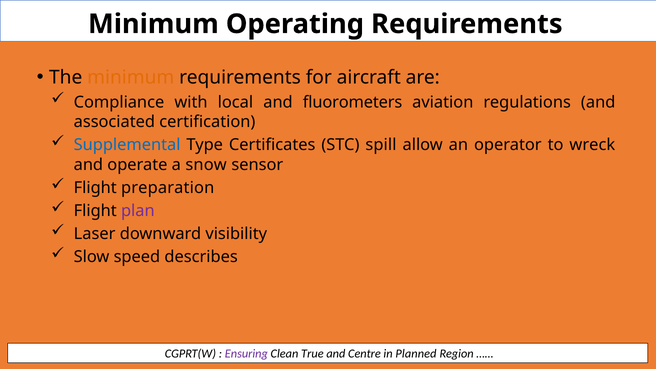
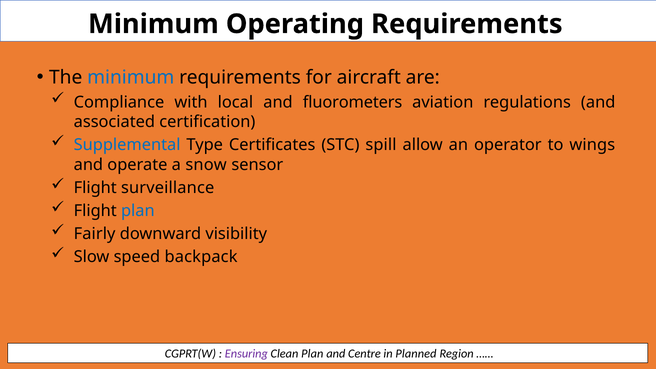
minimum at (131, 78) colour: orange -> blue
wreck: wreck -> wings
preparation: preparation -> surveillance
plan at (138, 211) colour: purple -> blue
Laser: Laser -> Fairly
describes: describes -> backpack
Clean True: True -> Plan
